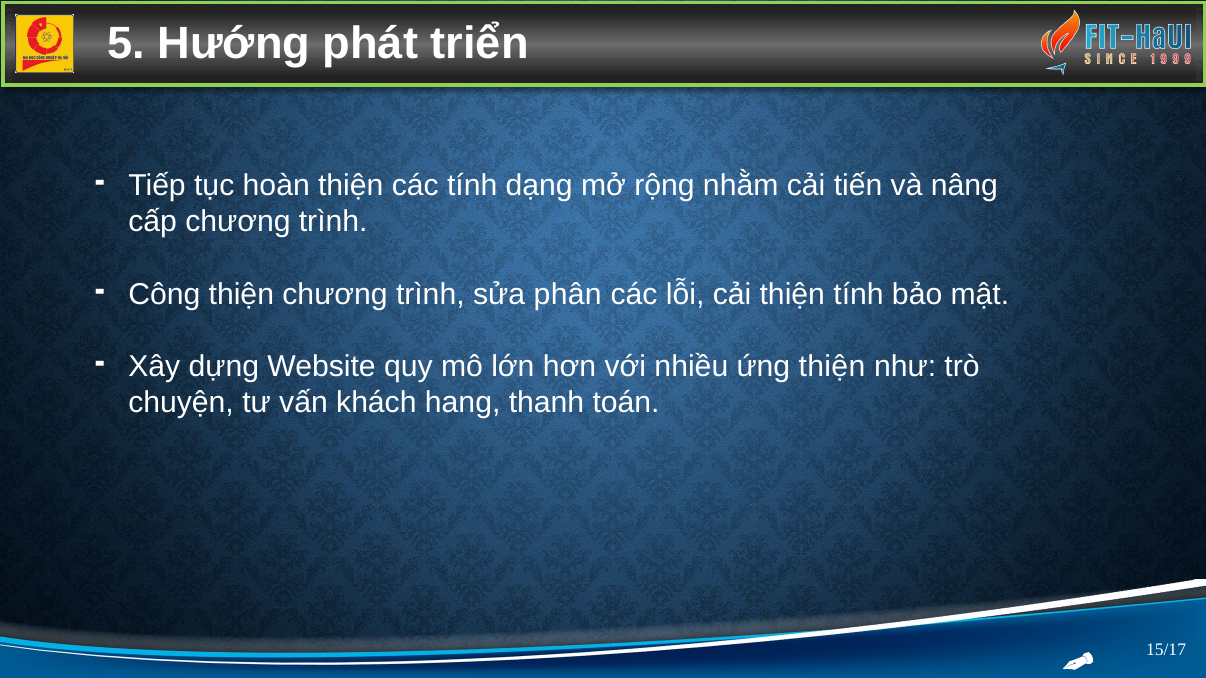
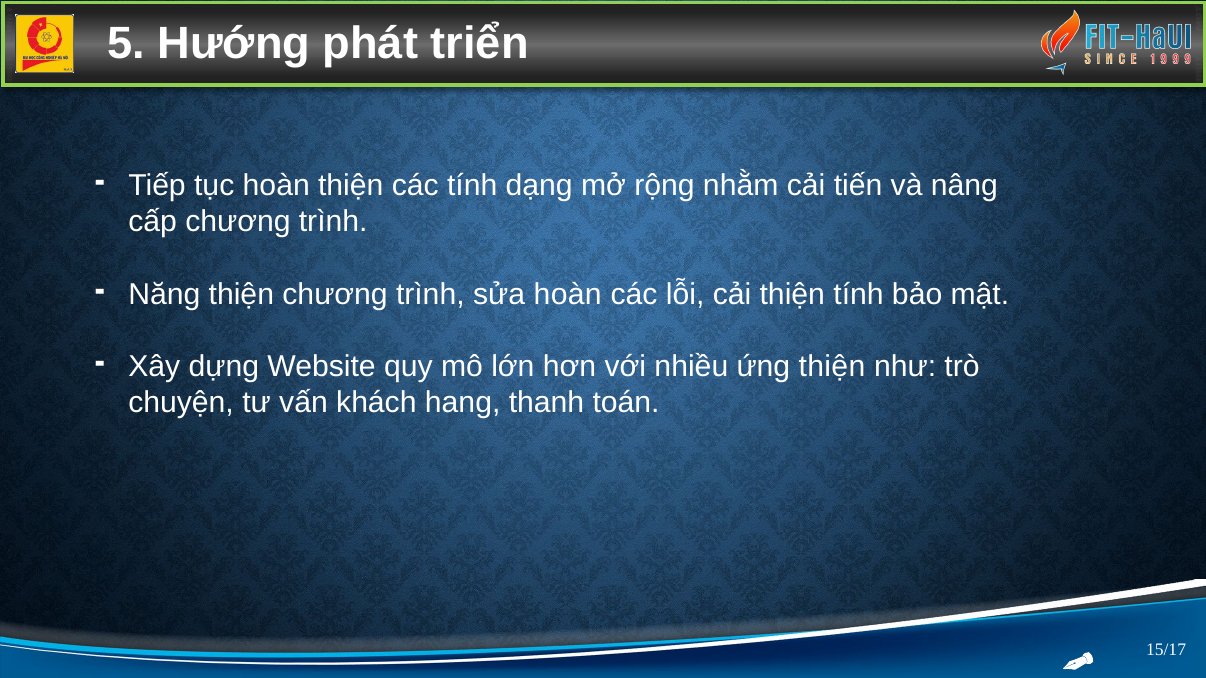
Công: Công -> Năng
sửa phân: phân -> hoàn
